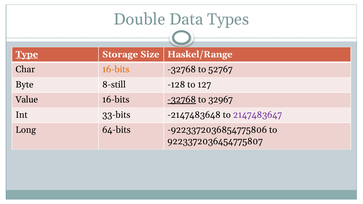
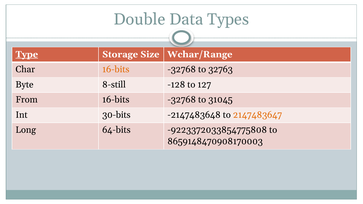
Haskel/Range: Haskel/Range -> Wchar/Range
52767: 52767 -> 32763
Value: Value -> From
-32768 at (182, 100) underline: present -> none
32967: 32967 -> 31045
33-bits: 33-bits -> 30-bits
2147483647 colour: purple -> orange
-9223372036854775806: -9223372036854775806 -> -9223372033854775808
9223372036454775807: 9223372036454775807 -> 8659148470908170003
